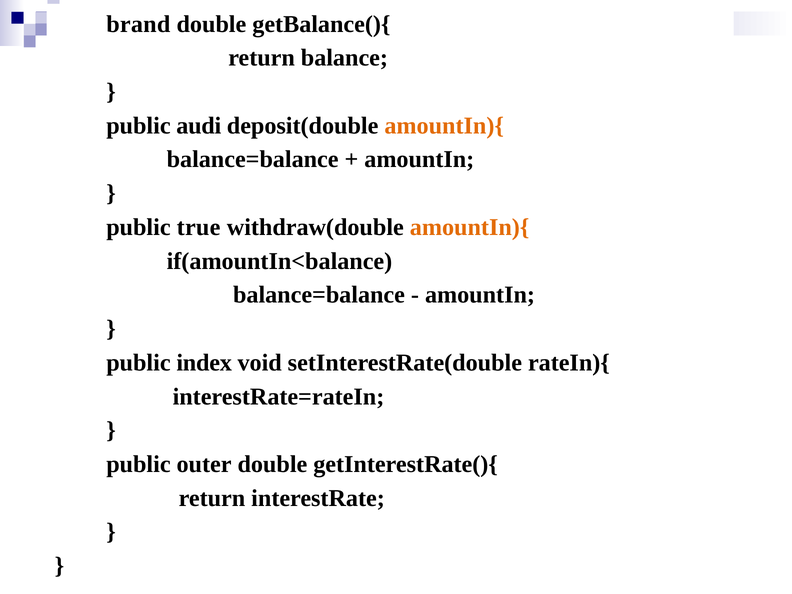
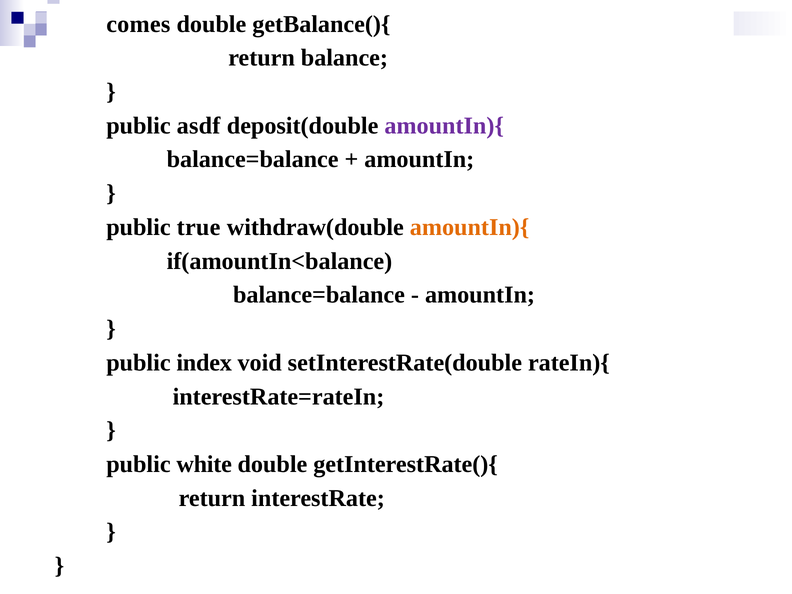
brand: brand -> comes
audi: audi -> asdf
amountIn){ at (444, 126) colour: orange -> purple
outer: outer -> white
